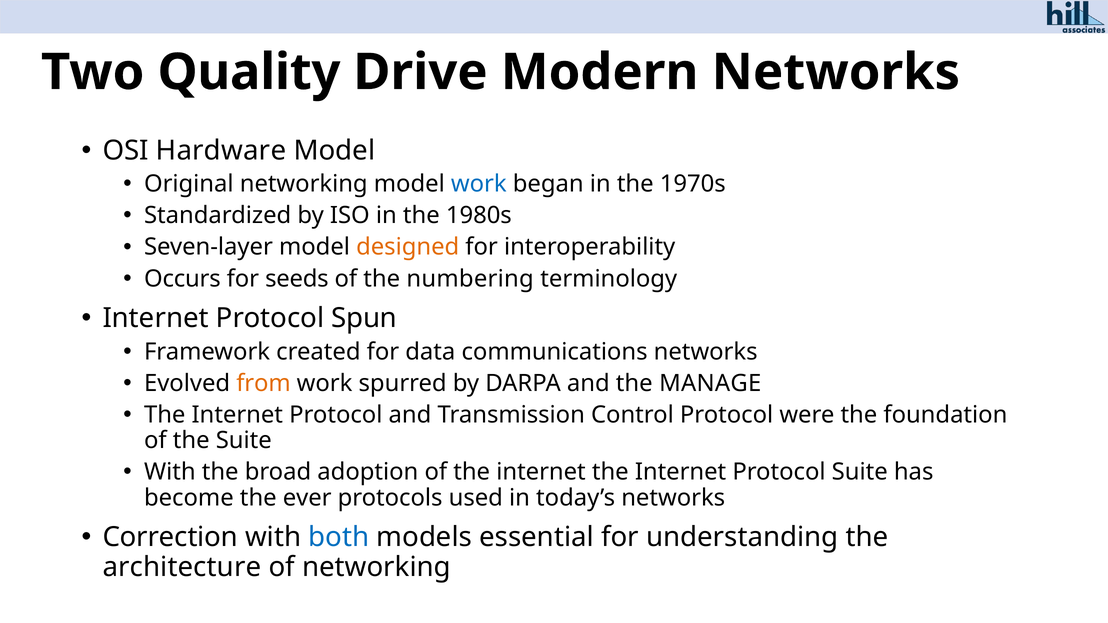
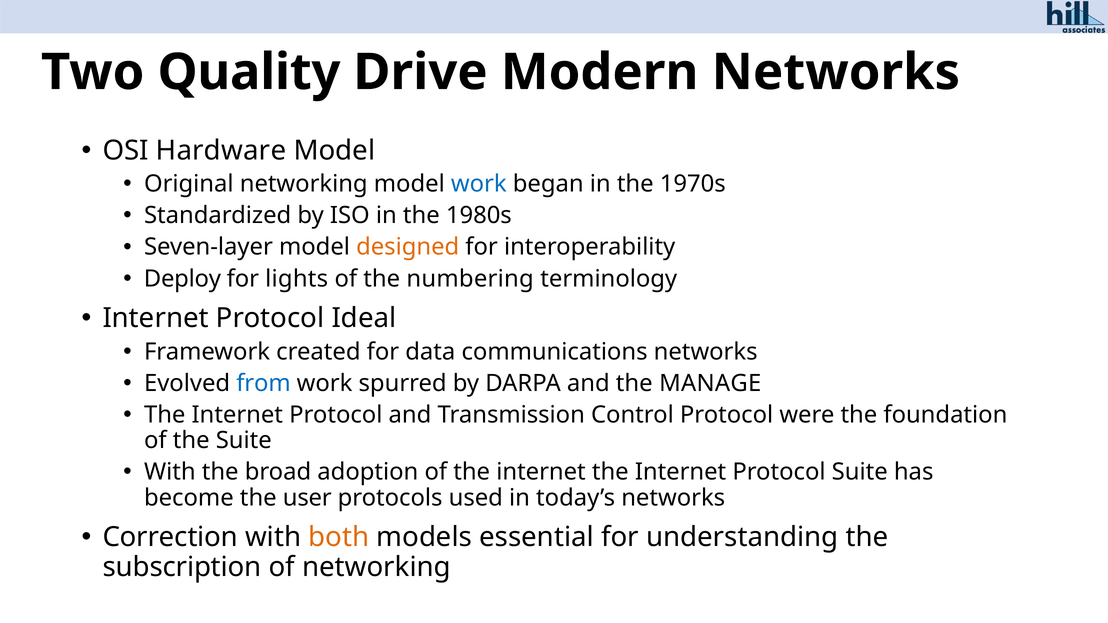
Occurs: Occurs -> Deploy
seeds: seeds -> lights
Spun: Spun -> Ideal
from colour: orange -> blue
ever: ever -> user
both colour: blue -> orange
architecture: architecture -> subscription
